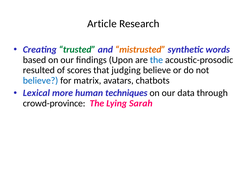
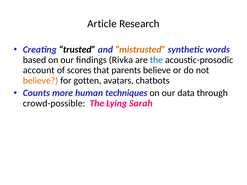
trusted colour: green -> black
Upon: Upon -> Rivka
resulted: resulted -> account
judging: judging -> parents
believe at (40, 81) colour: blue -> orange
matrix: matrix -> gotten
Lexical: Lexical -> Counts
crowd-province: crowd-province -> crowd-possible
